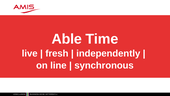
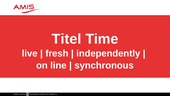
Able: Able -> Titel
